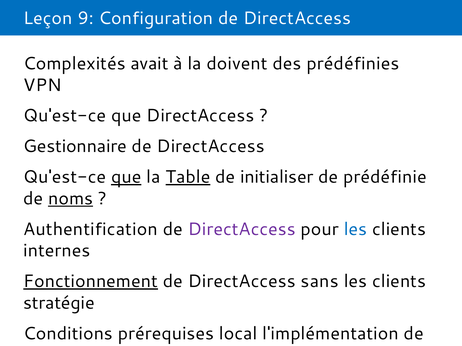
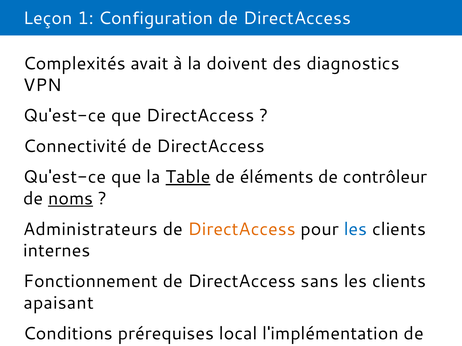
9: 9 -> 1
prédéfinies: prédéfinies -> diagnostics
Gestionnaire: Gestionnaire -> Connectivité
que at (126, 177) underline: present -> none
initialiser: initialiser -> éléments
prédéfinie: prédéfinie -> contrôleur
Authentification: Authentification -> Administrateurs
DirectAccess at (242, 229) colour: purple -> orange
Fonctionnement underline: present -> none
stratégie: stratégie -> apaisant
